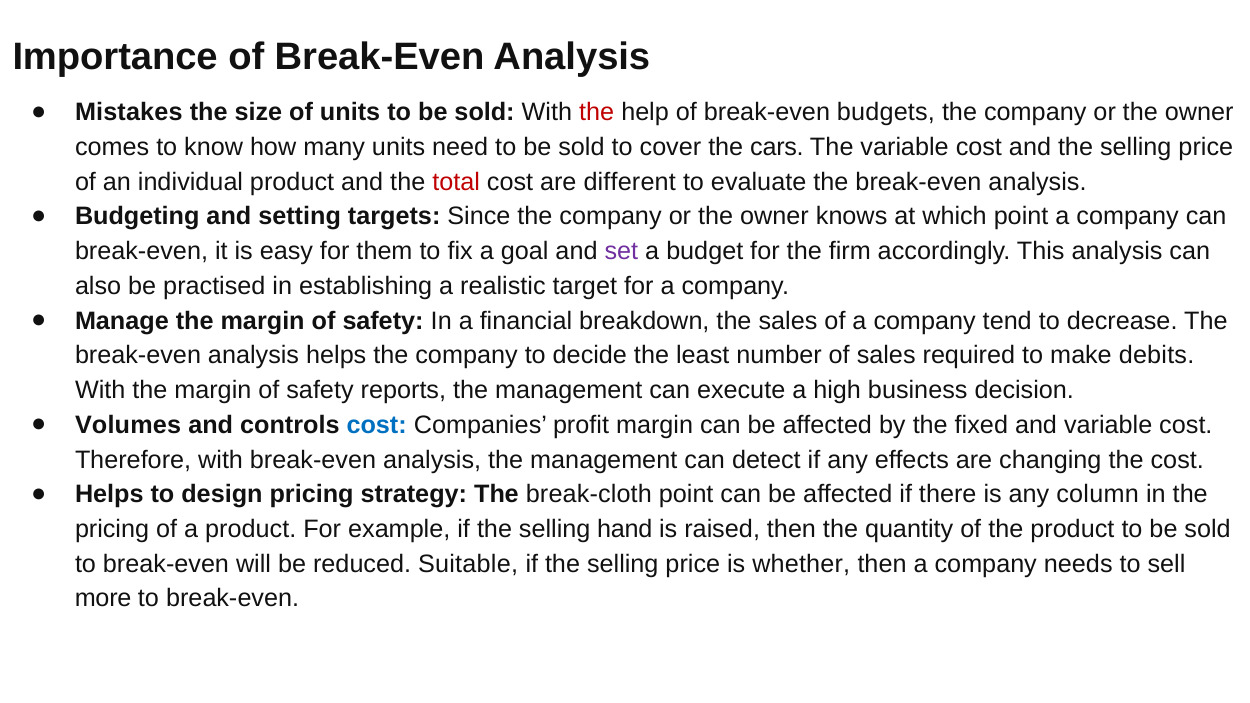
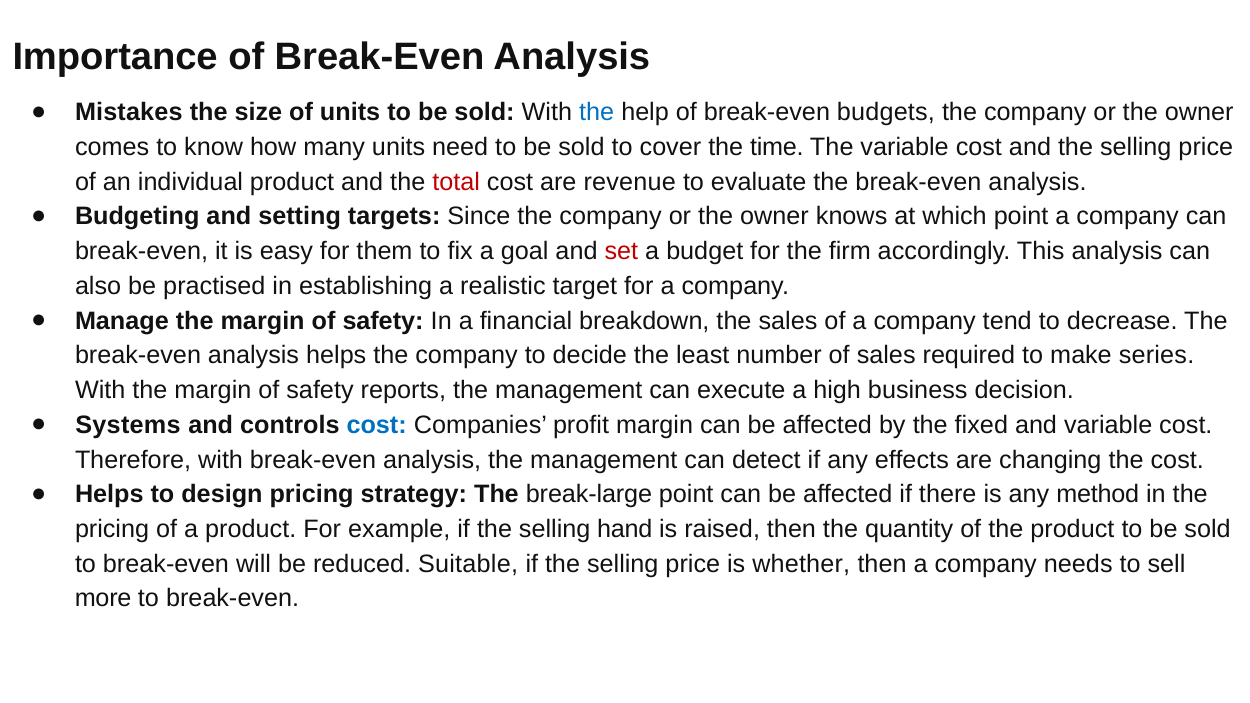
the at (597, 112) colour: red -> blue
cars: cars -> time
different: different -> revenue
set colour: purple -> red
debits: debits -> series
Volumes: Volumes -> Systems
break-cloth: break-cloth -> break-large
column: column -> method
